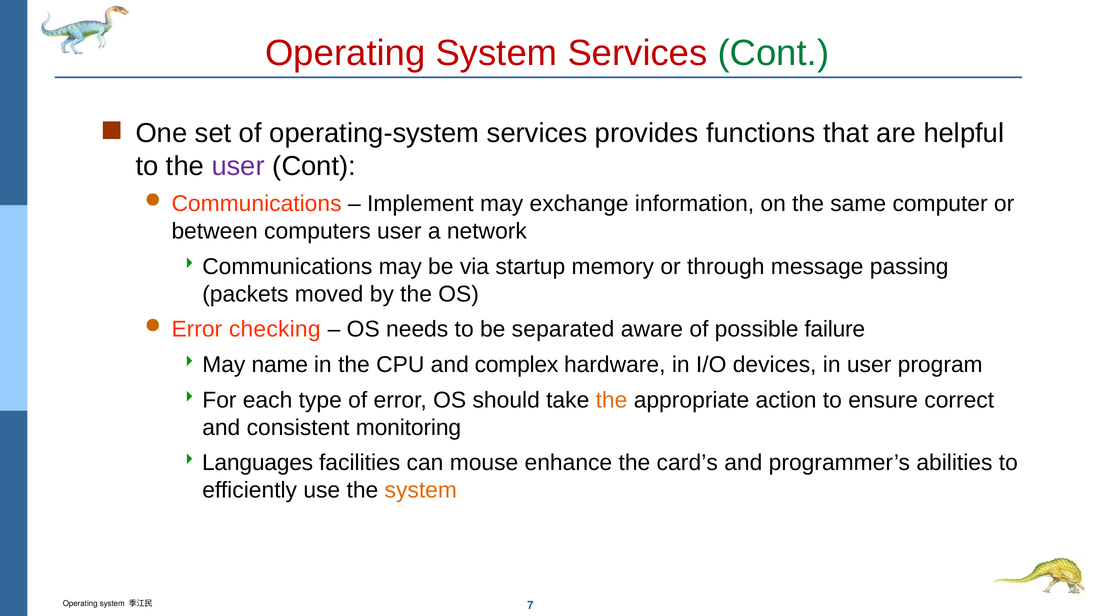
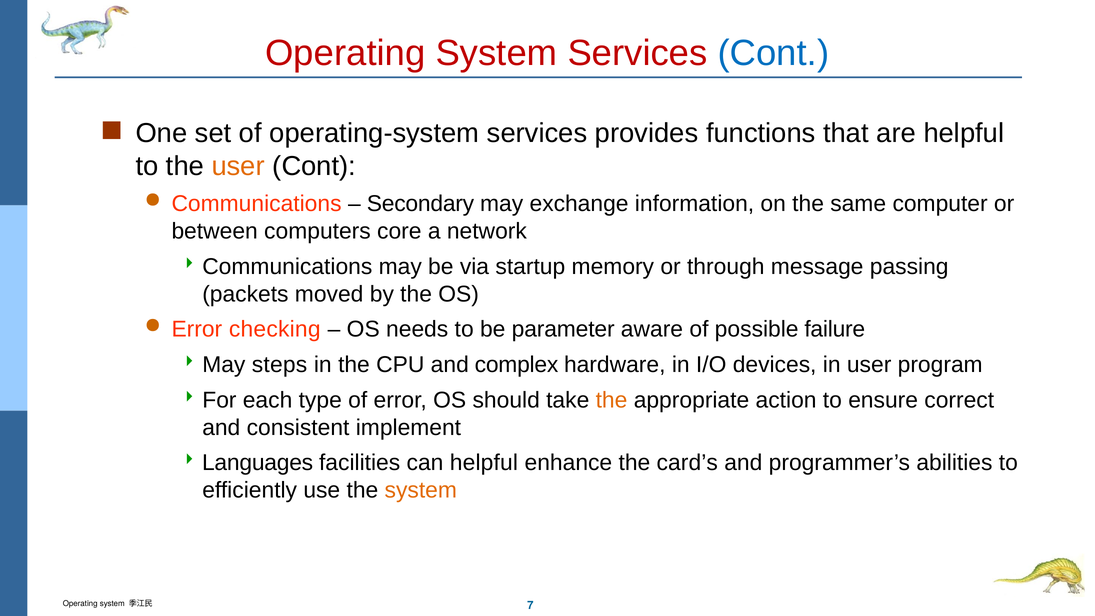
Cont at (773, 53) colour: green -> blue
user at (238, 166) colour: purple -> orange
Implement: Implement -> Secondary
computers user: user -> core
separated: separated -> parameter
name: name -> steps
monitoring: monitoring -> implement
can mouse: mouse -> helpful
